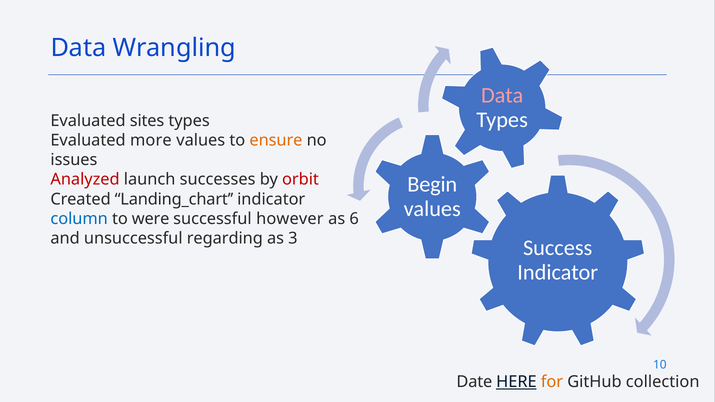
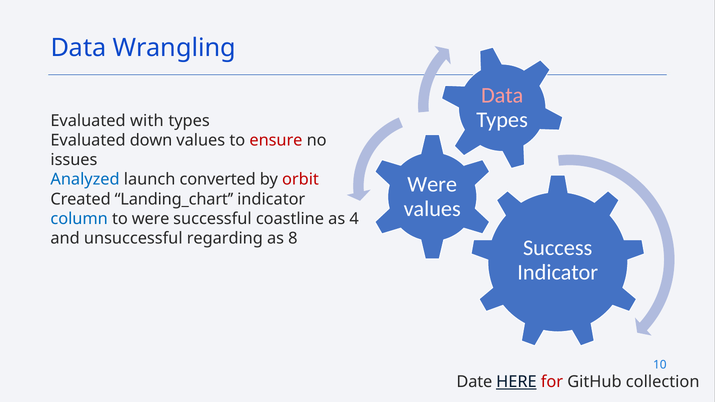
sites: sites -> with
more: more -> down
ensure colour: orange -> red
Analyzed colour: red -> blue
successes: successes -> converted
Begin at (432, 185): Begin -> Were
however: however -> coastline
6: 6 -> 4
3: 3 -> 8
for colour: orange -> red
